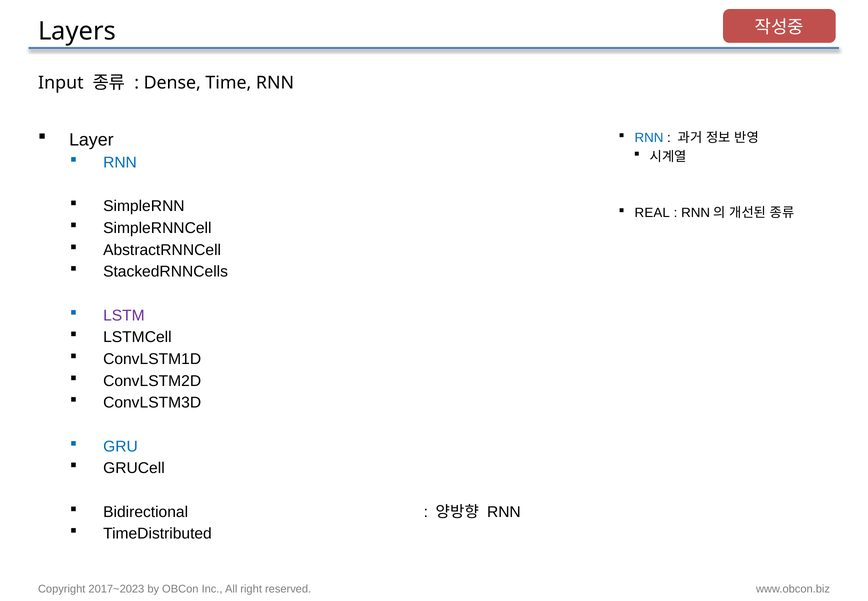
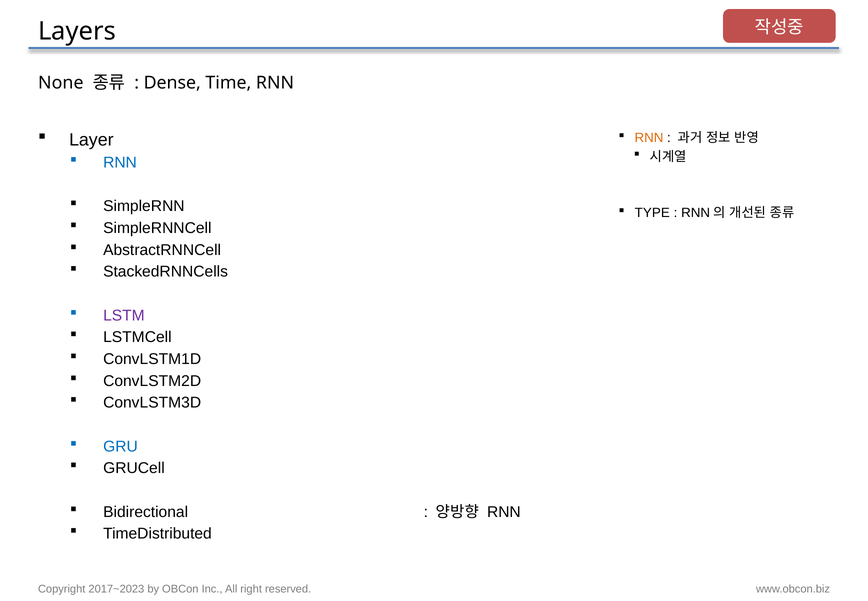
Input: Input -> None
RNN at (649, 138) colour: blue -> orange
REAL: REAL -> TYPE
